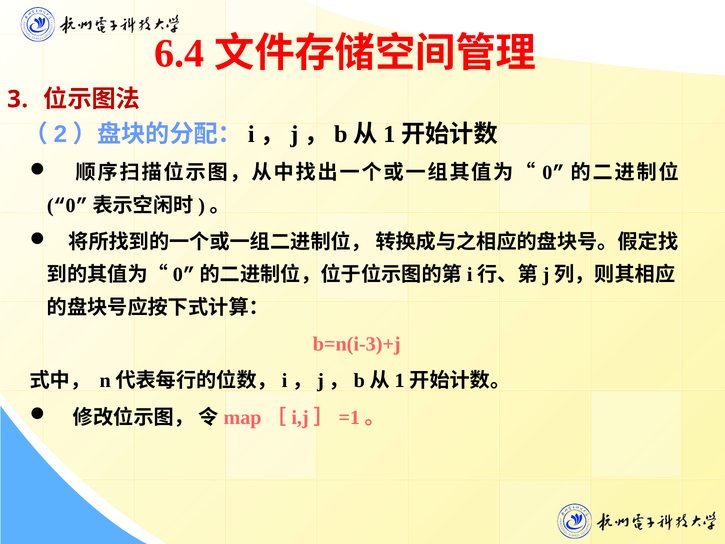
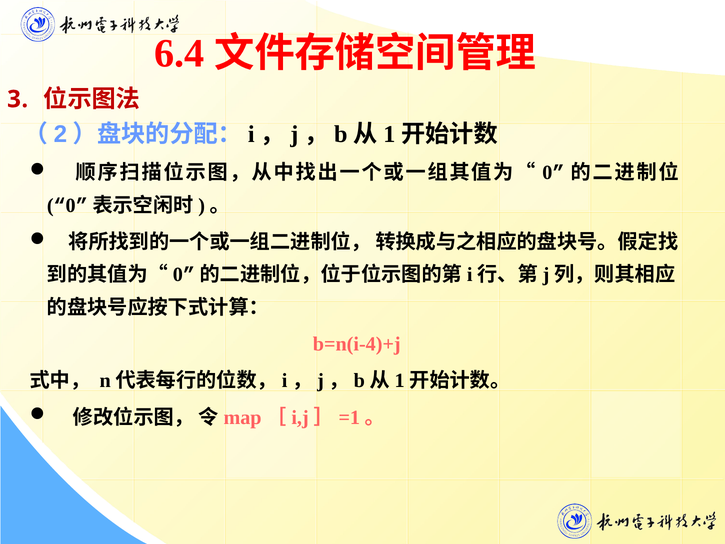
b=n(i-3)+j: b=n(i-3)+j -> b=n(i-4)+j
